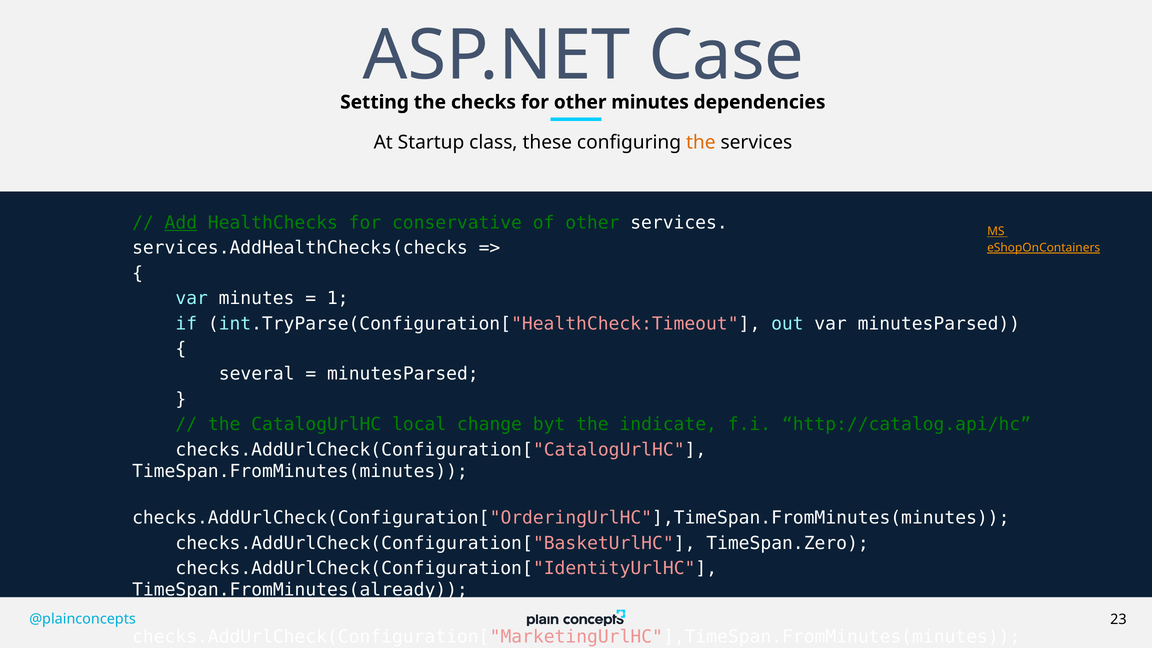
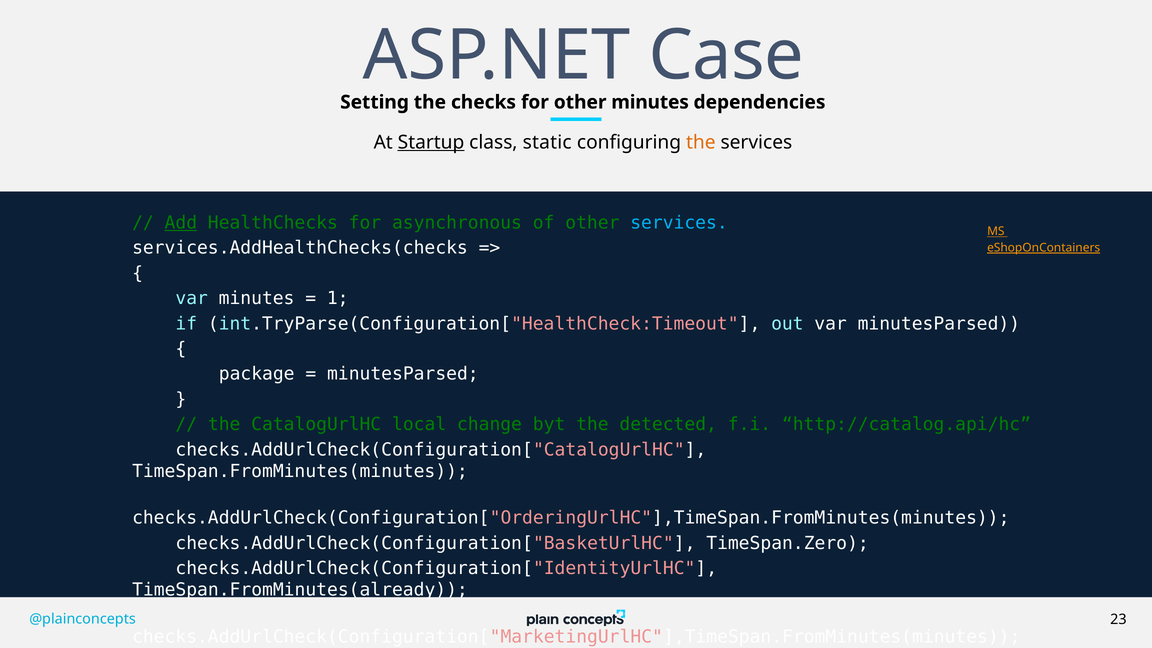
Startup underline: none -> present
these: these -> static
conservative: conservative -> asynchronous
services at (679, 223) colour: white -> light blue
several: several -> package
indicate: indicate -> detected
